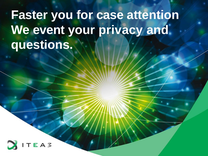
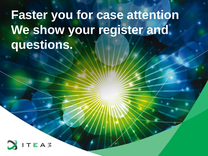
event: event -> show
privacy: privacy -> register
